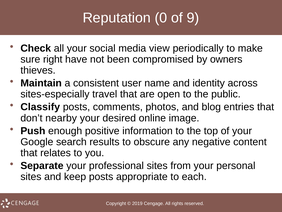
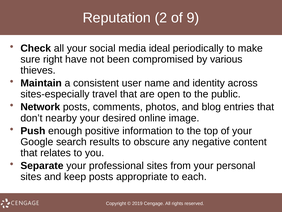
0: 0 -> 2
view: view -> ideal
owners: owners -> various
Classify: Classify -> Network
